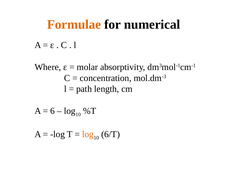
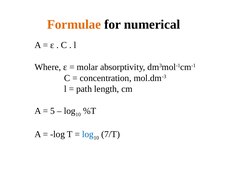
6: 6 -> 5
log at (88, 134) colour: orange -> blue
6/T: 6/T -> 7/T
